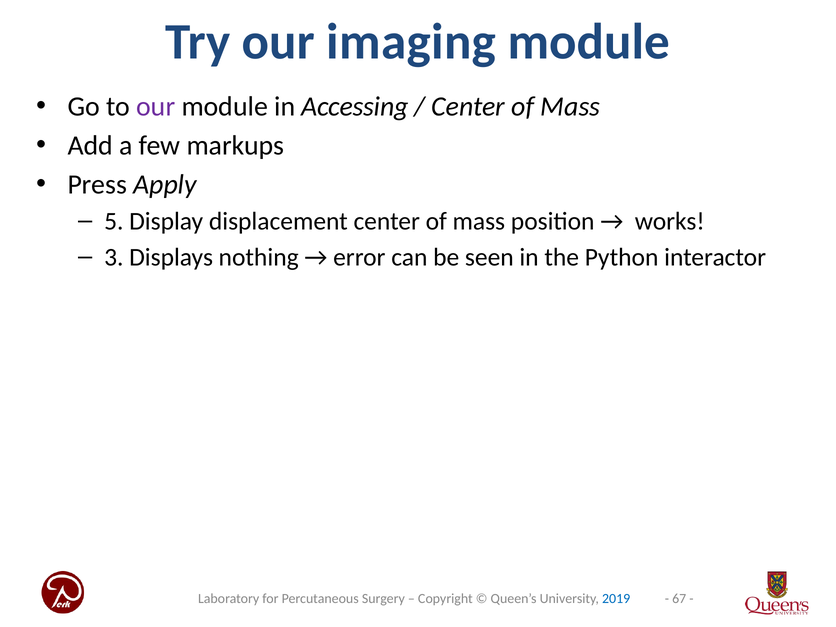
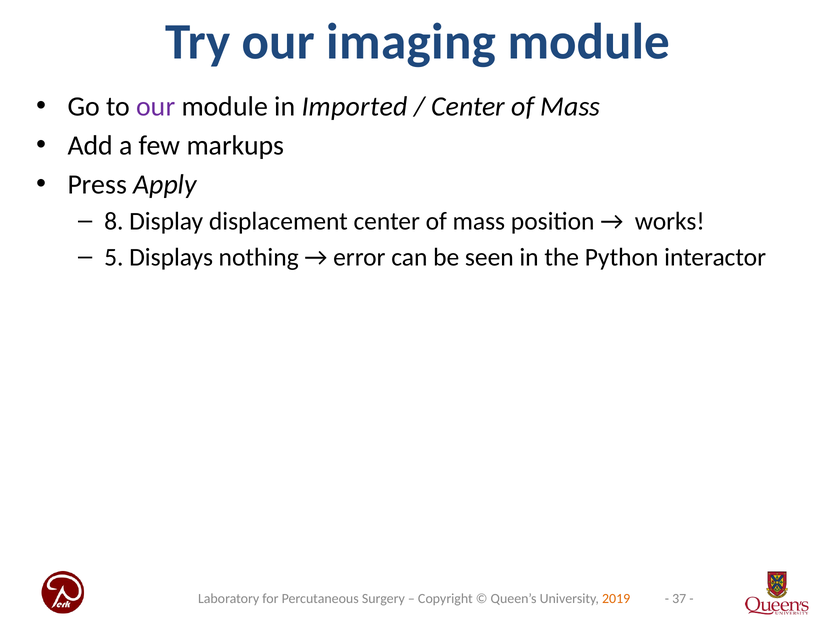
Accessing: Accessing -> Imported
5: 5 -> 8
3: 3 -> 5
67: 67 -> 37
2019 colour: blue -> orange
